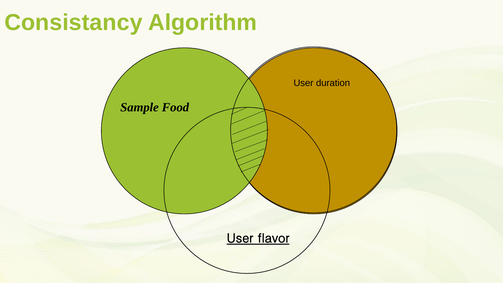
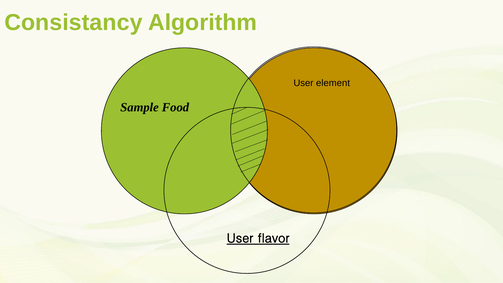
duration: duration -> element
